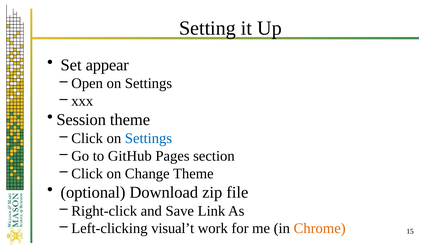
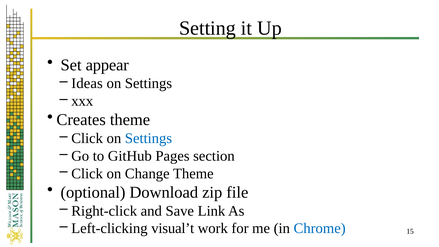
Open: Open -> Ideas
Session: Session -> Creates
Chrome colour: orange -> blue
